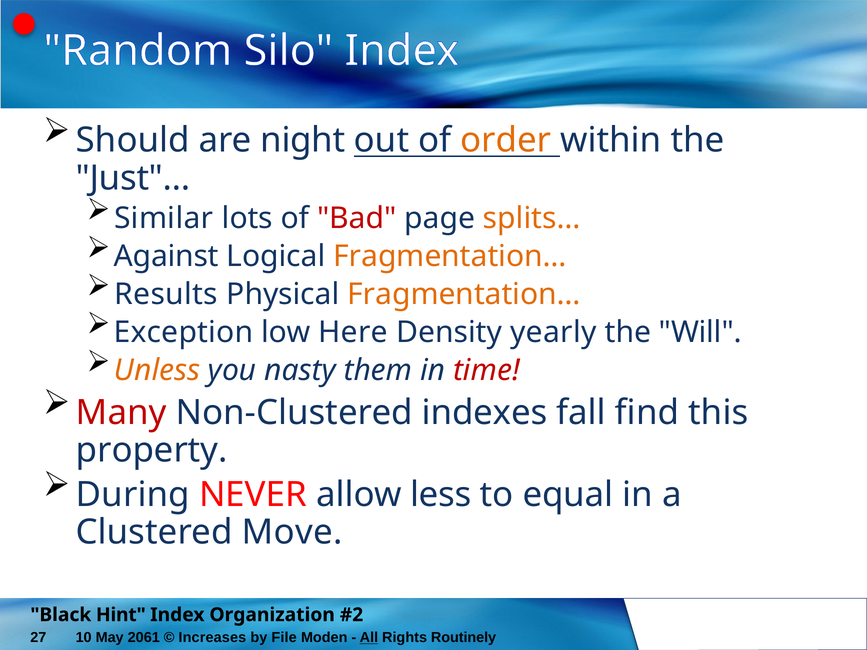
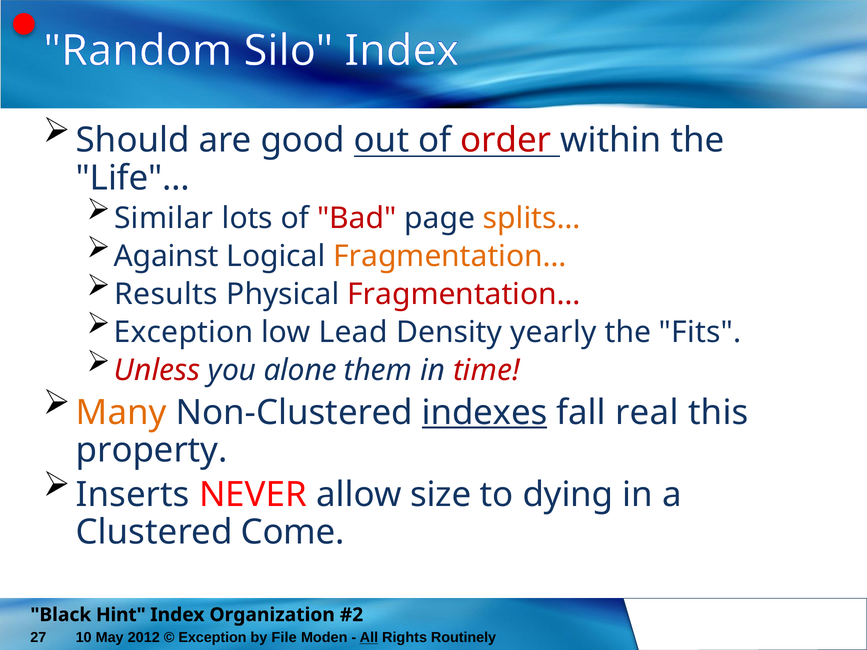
night: night -> good
order colour: orange -> red
Just"…: Just"… -> Life"…
Fragmentation… at (464, 294) colour: orange -> red
Here: Here -> Lead
Will: Will -> Fits
Unless colour: orange -> red
nasty: nasty -> alone
Many colour: red -> orange
indexes underline: none -> present
find: find -> real
During: During -> Inserts
less: less -> size
equal: equal -> dying
Move: Move -> Come
2061: 2061 -> 2012
Increases at (212, 638): Increases -> Exception
